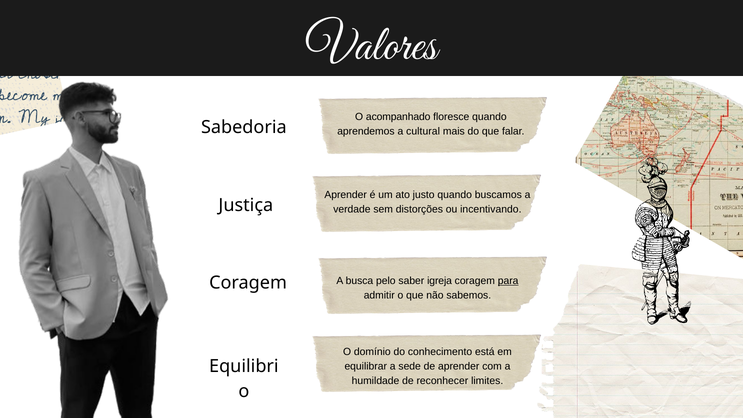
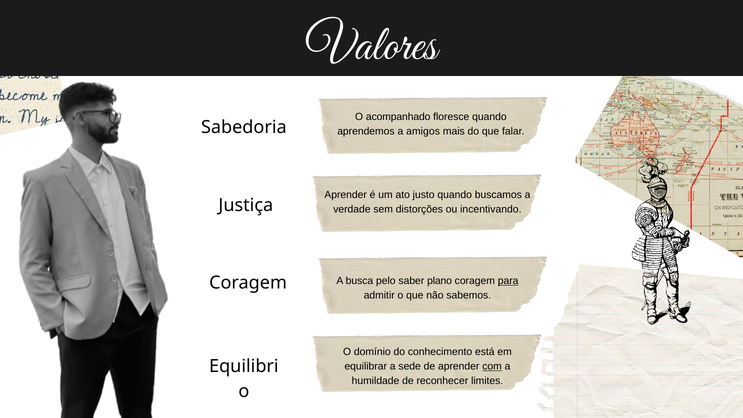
cultural: cultural -> amigos
igreja: igreja -> plano
com underline: none -> present
